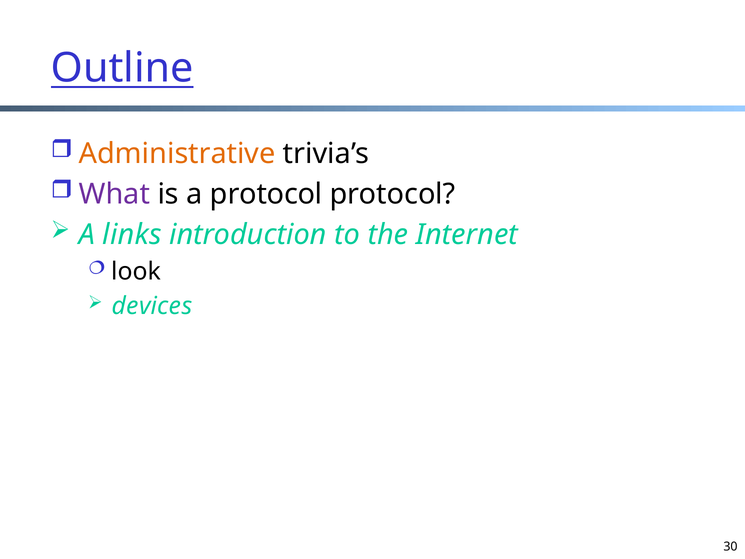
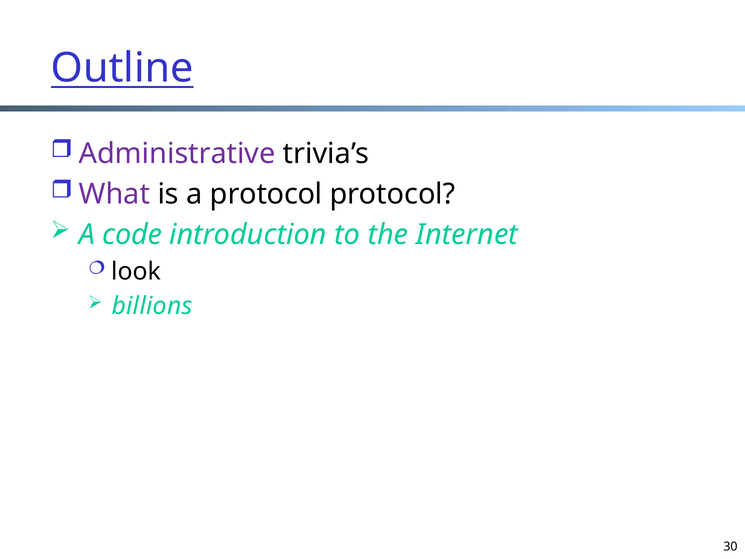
Administrative colour: orange -> purple
links: links -> code
devices: devices -> billions
